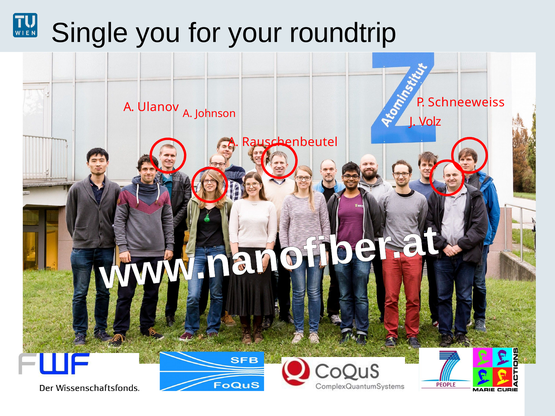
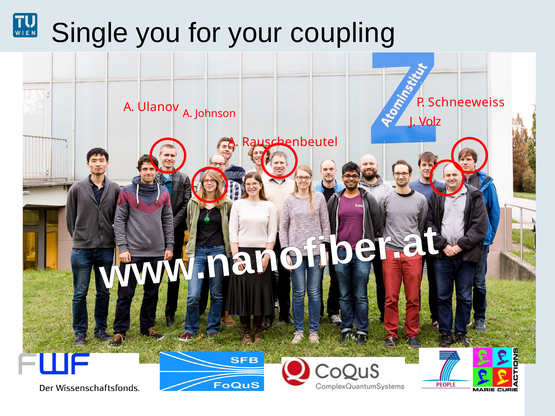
roundtrip: roundtrip -> coupling
